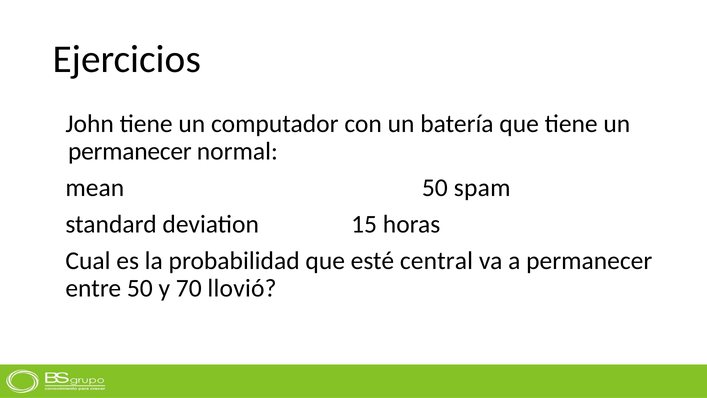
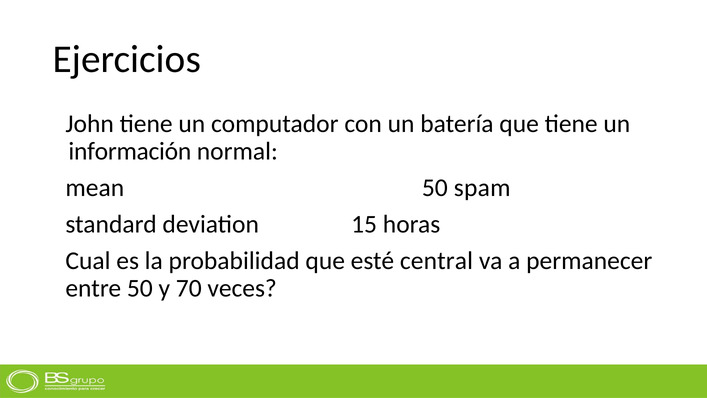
permanecer at (130, 151): permanecer -> información
llovió: llovió -> veces
